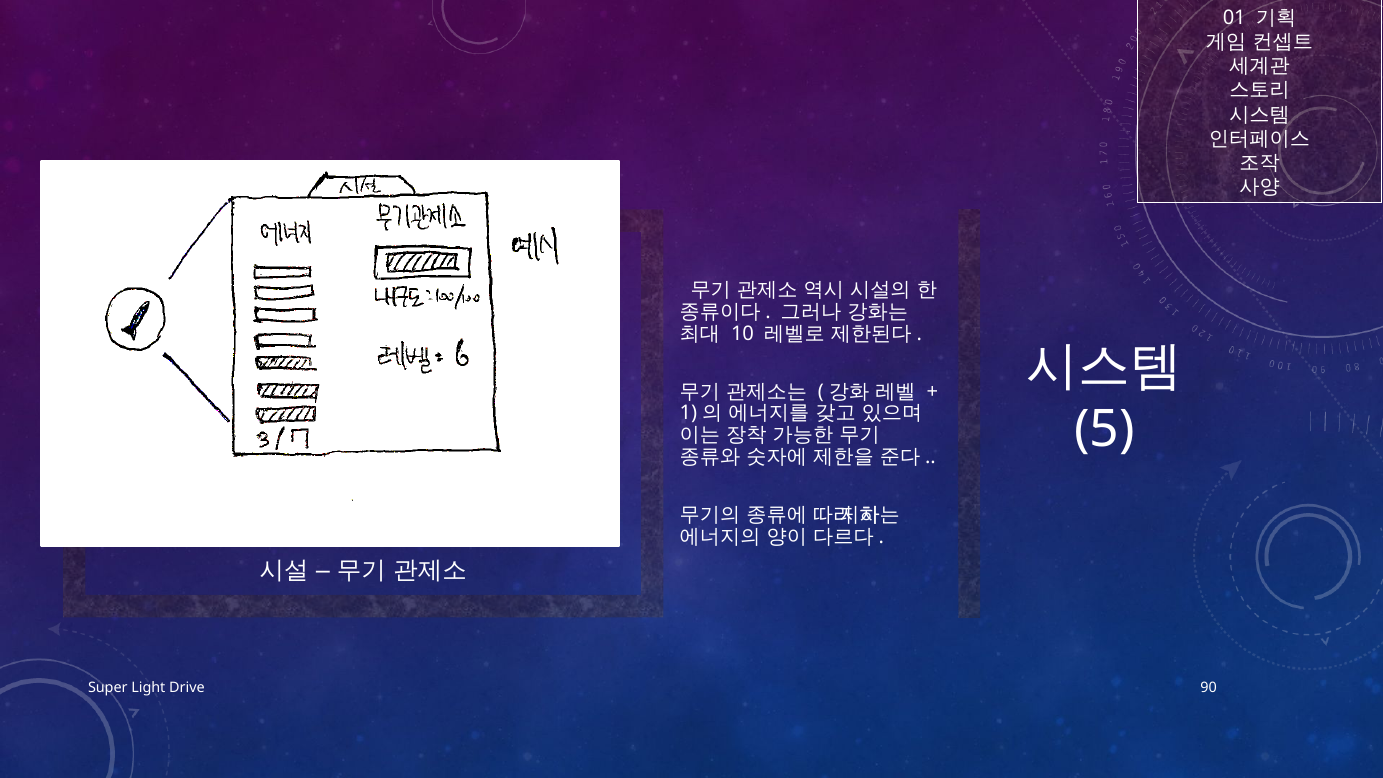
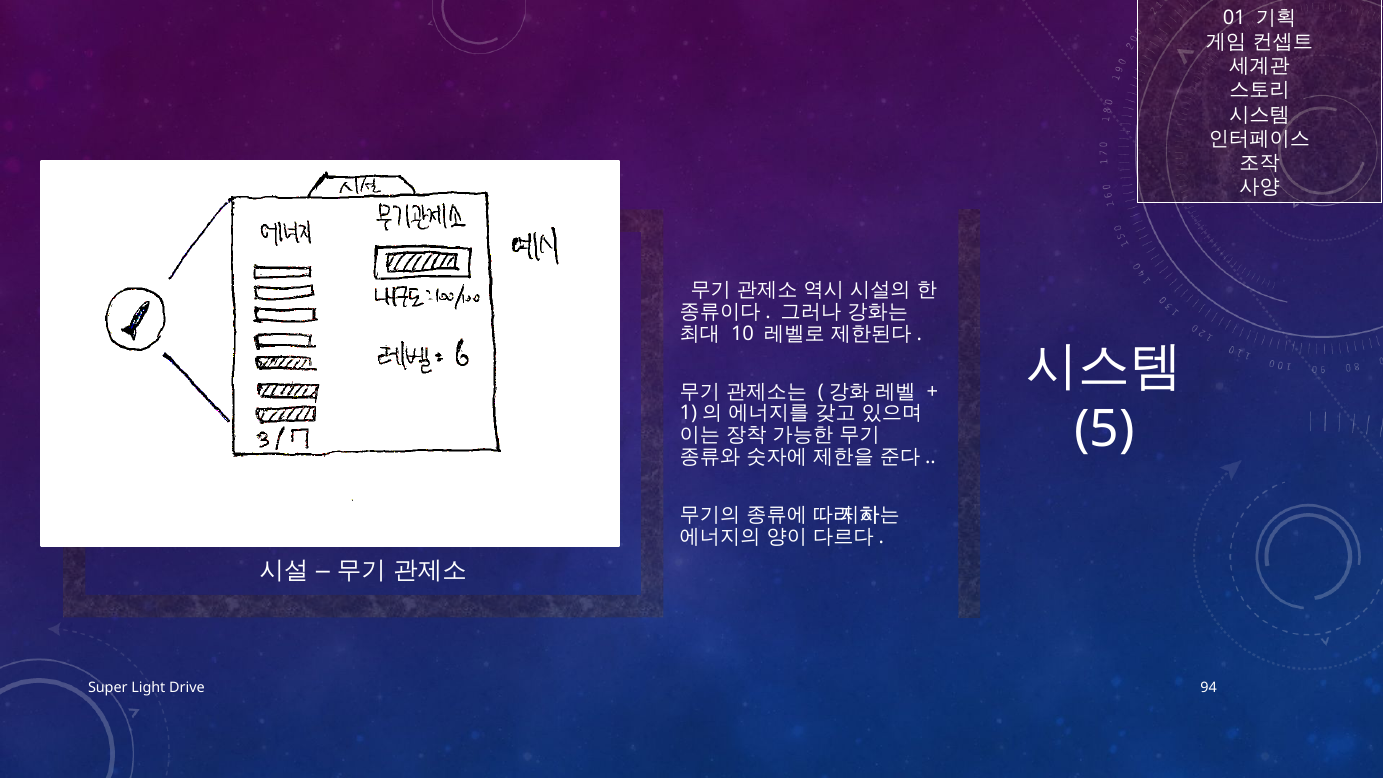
90: 90 -> 94
